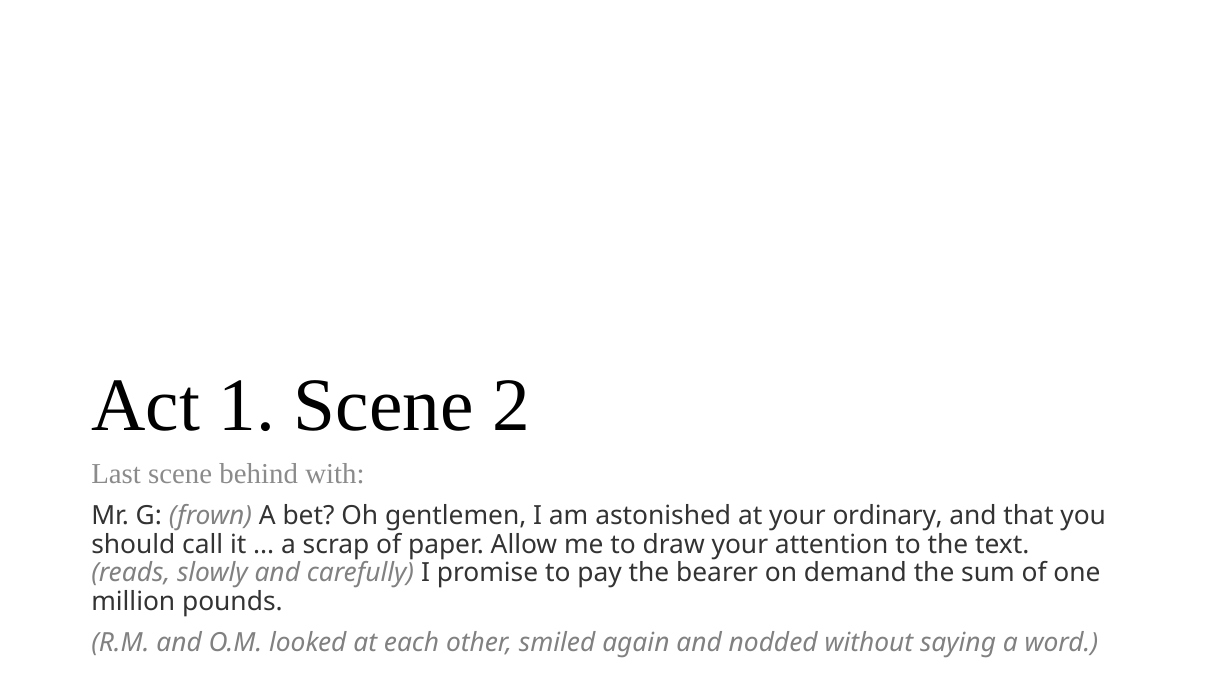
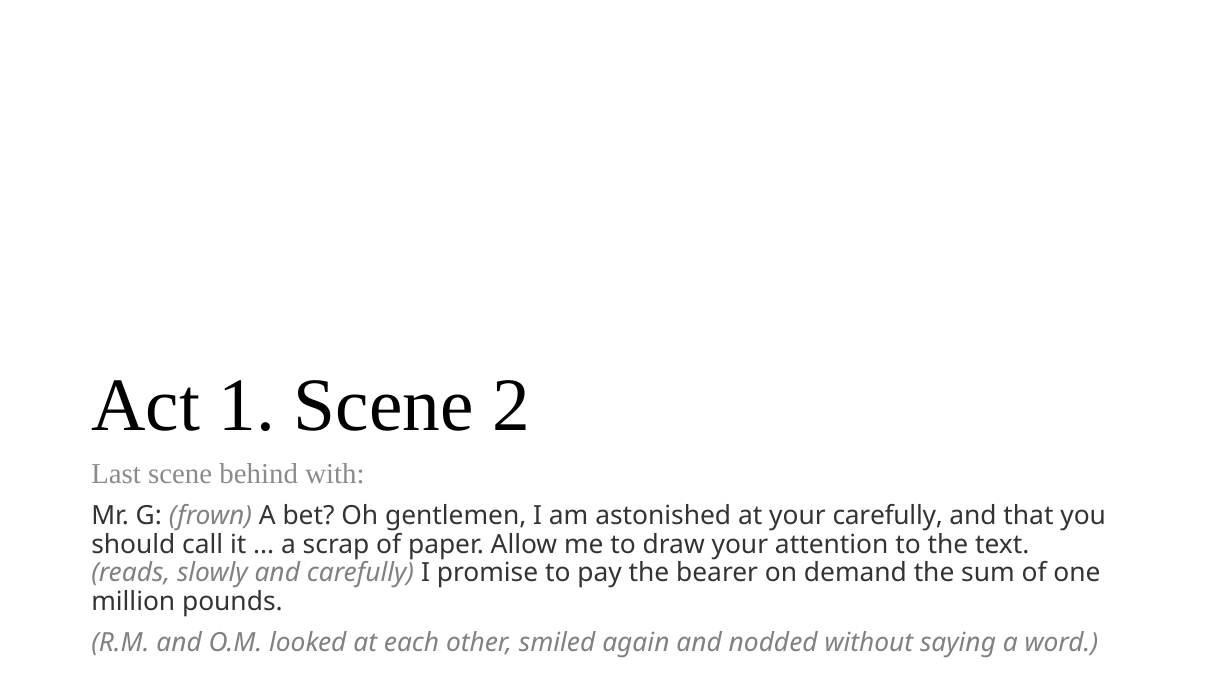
your ordinary: ordinary -> carefully
